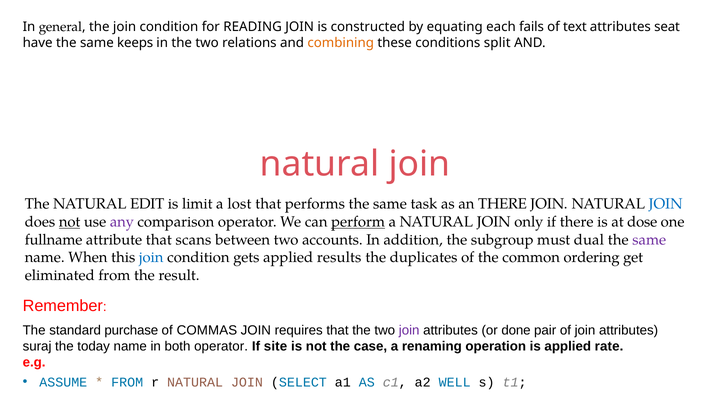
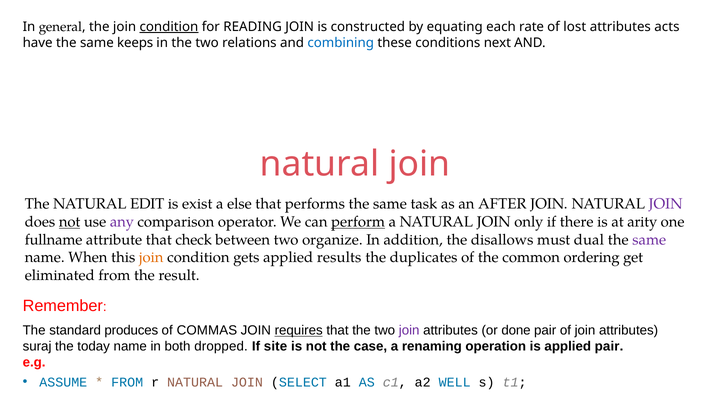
condition at (169, 27) underline: none -> present
fails: fails -> rate
text: text -> lost
seat: seat -> acts
combining colour: orange -> blue
split: split -> next
limit: limit -> exist
lost: lost -> else
an THERE: THERE -> AFTER
JOIN at (666, 204) colour: blue -> purple
dose: dose -> arity
scans: scans -> check
accounts: accounts -> organize
subgroup: subgroup -> disallows
join at (151, 257) colour: blue -> orange
purchase: purchase -> produces
requires underline: none -> present
both operator: operator -> dropped
applied rate: rate -> pair
